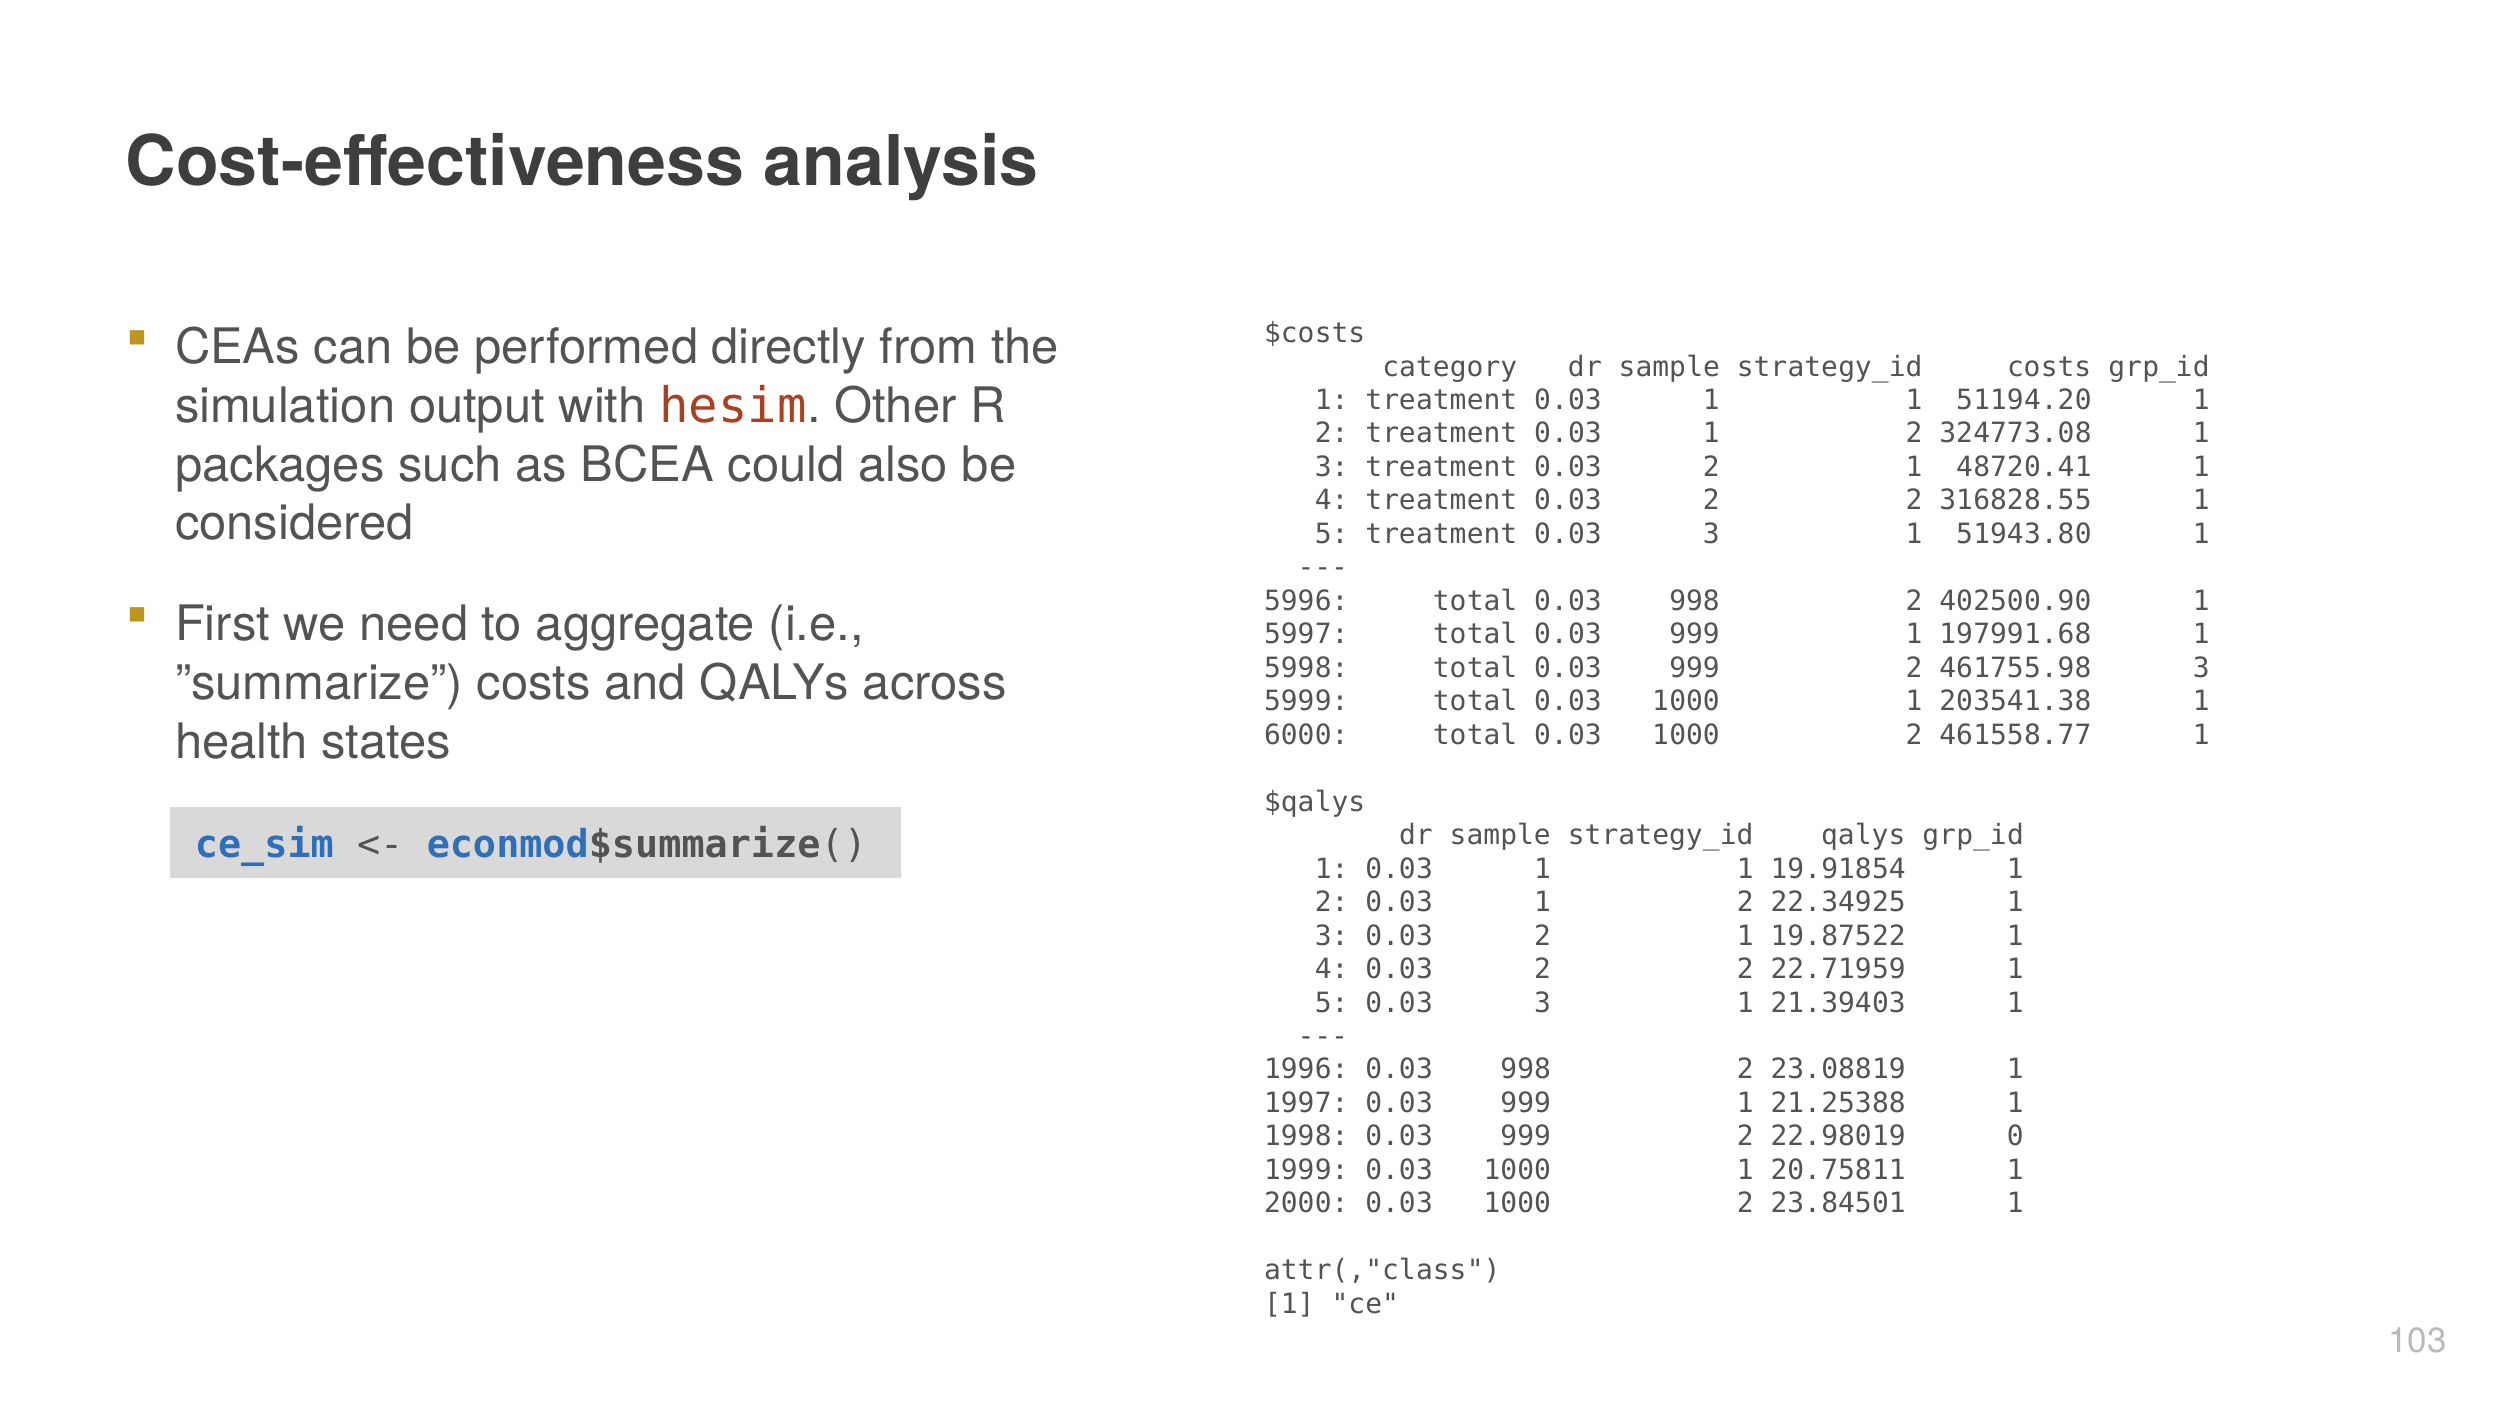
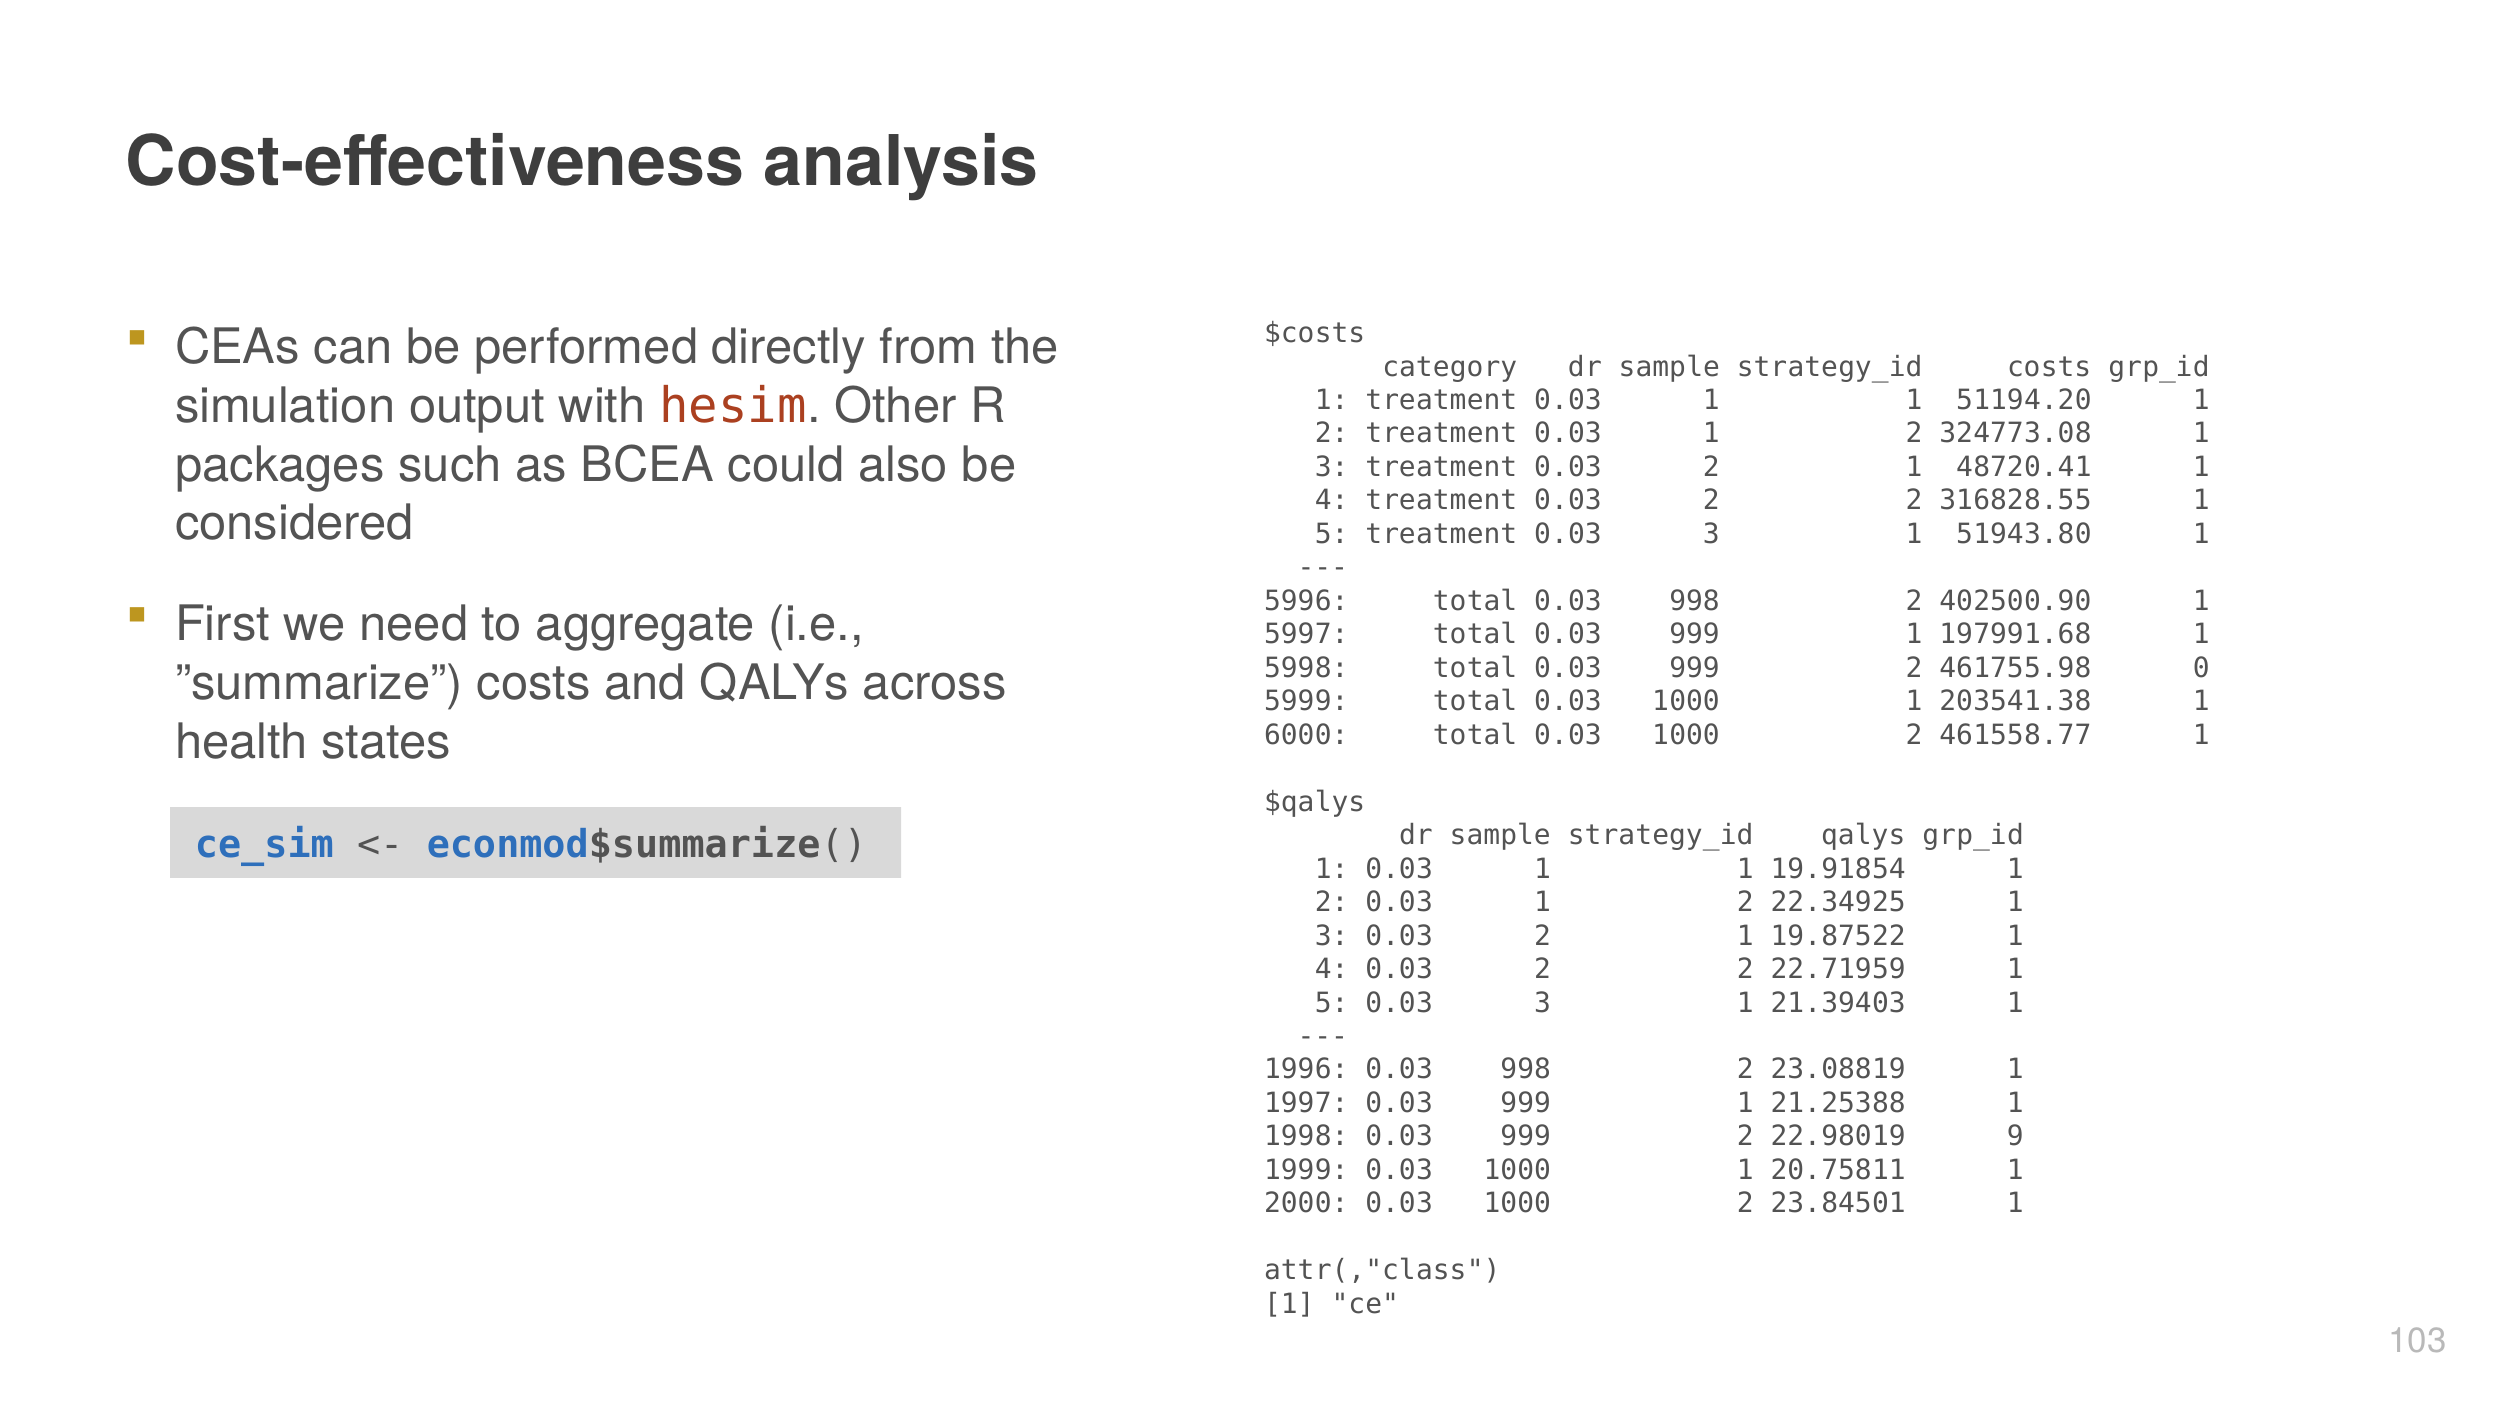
461755.98 3: 3 -> 0
0: 0 -> 9
